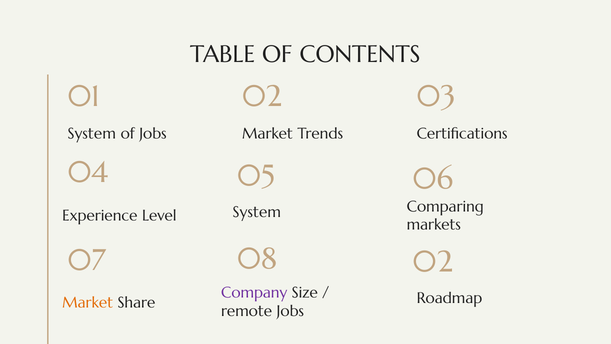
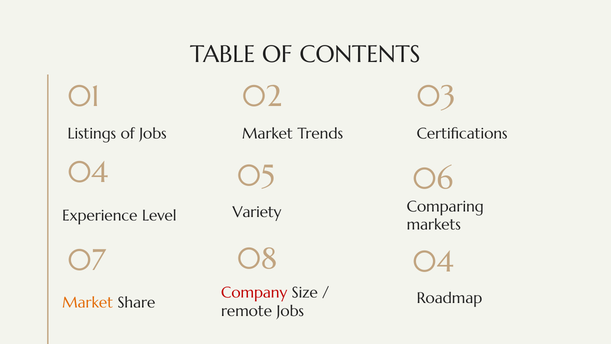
System at (92, 134): System -> Listings
System at (257, 212): System -> Variety
08 02: 02 -> 04
Company colour: purple -> red
